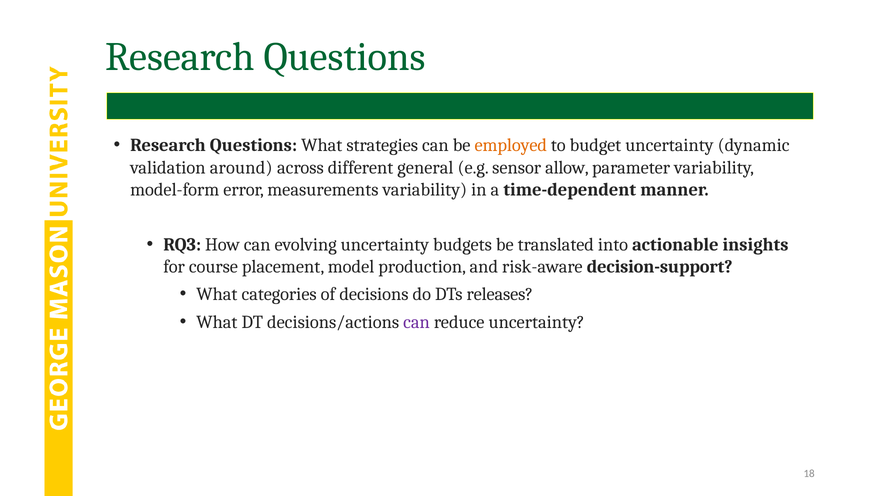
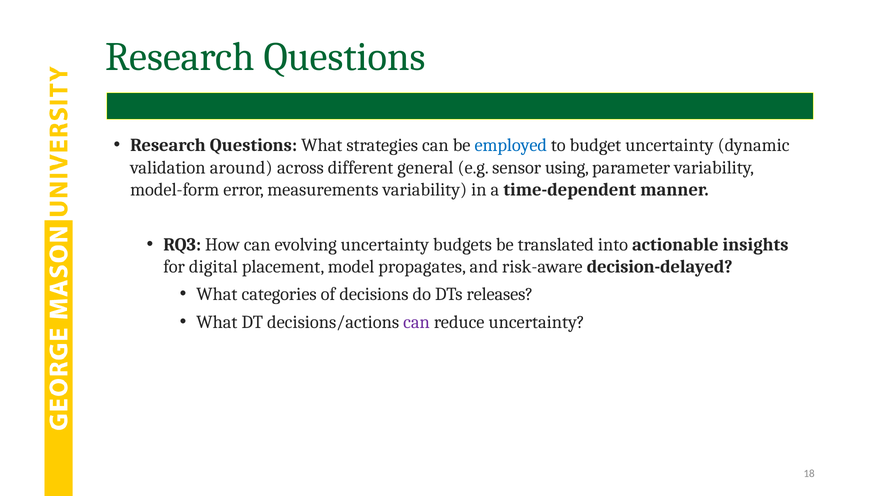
employed colour: orange -> blue
allow: allow -> using
course: course -> digital
production: production -> propagates
decision-support: decision-support -> decision-delayed
